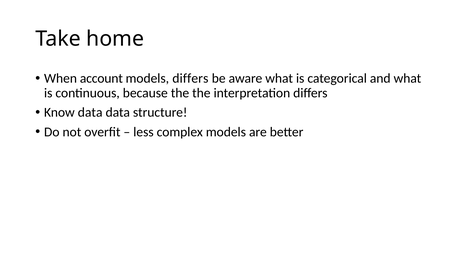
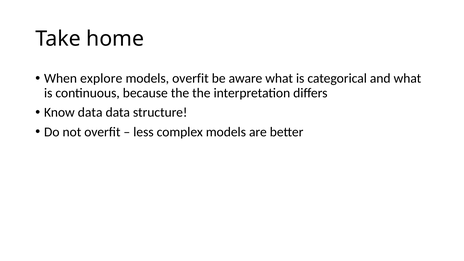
account: account -> explore
models differs: differs -> overfit
